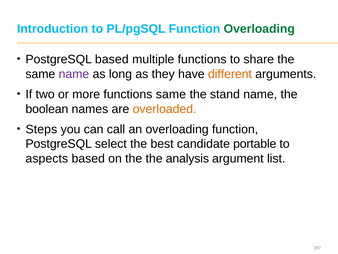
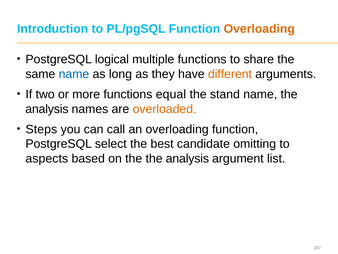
Overloading at (259, 29) colour: green -> orange
PostgreSQL based: based -> logical
name at (74, 74) colour: purple -> blue
functions same: same -> equal
boolean at (47, 109): boolean -> analysis
portable: portable -> omitting
